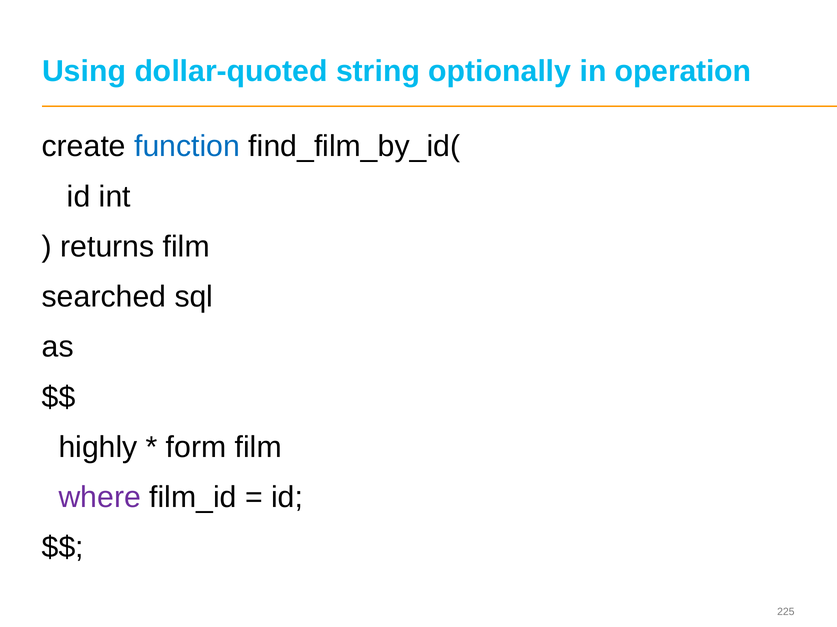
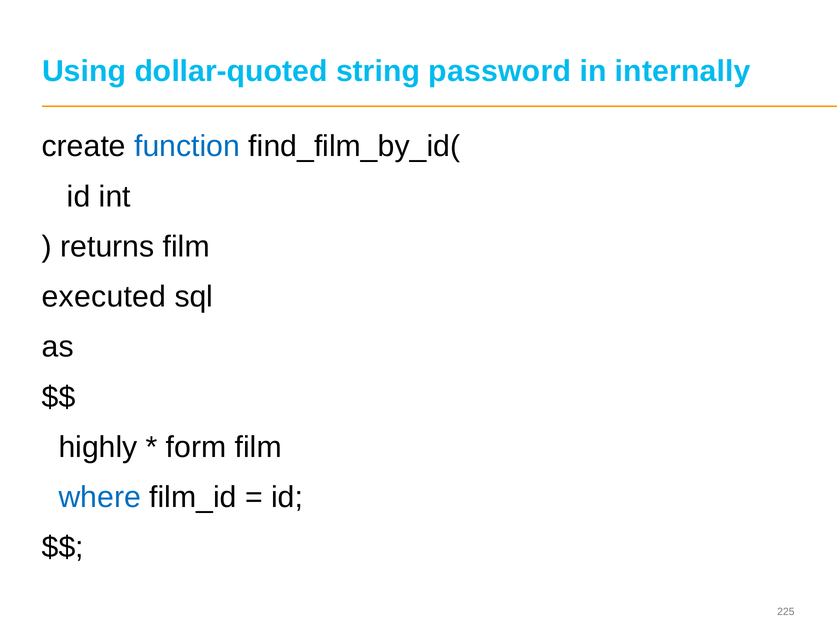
optionally: optionally -> password
operation: operation -> internally
searched: searched -> executed
where colour: purple -> blue
